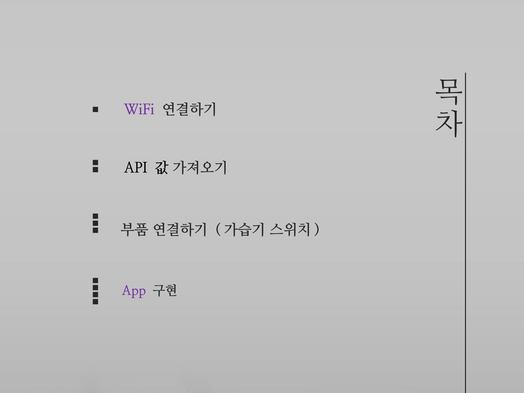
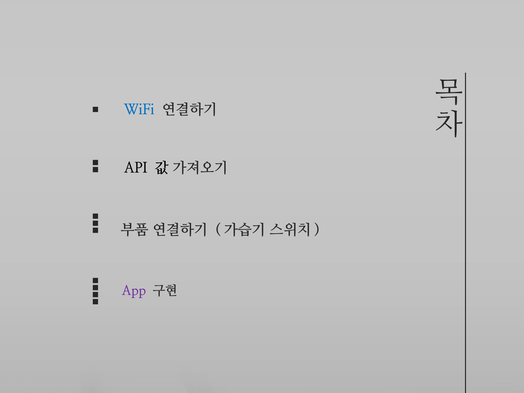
WiFi colour: purple -> blue
